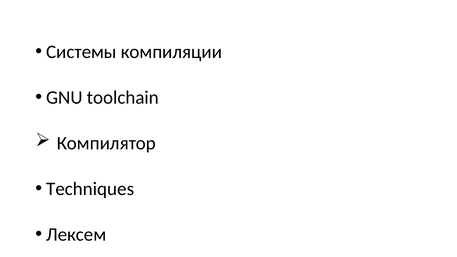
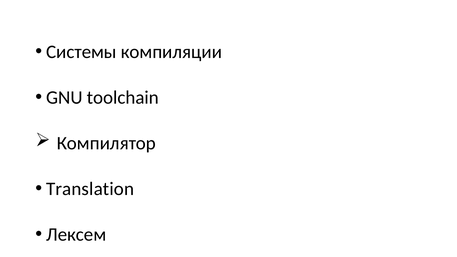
Techniques: Techniques -> Translation
